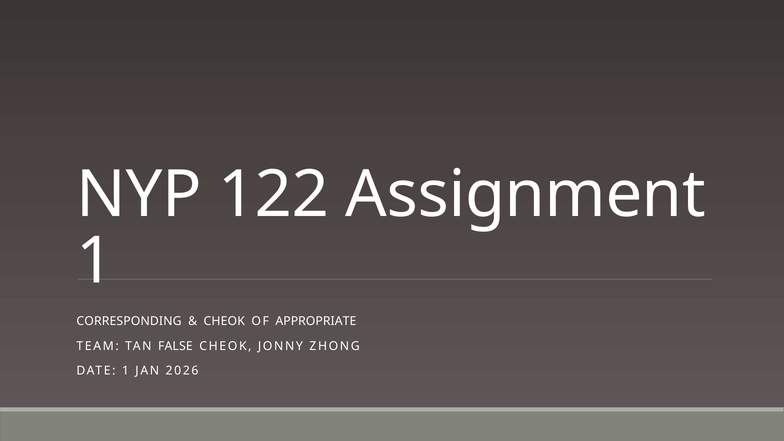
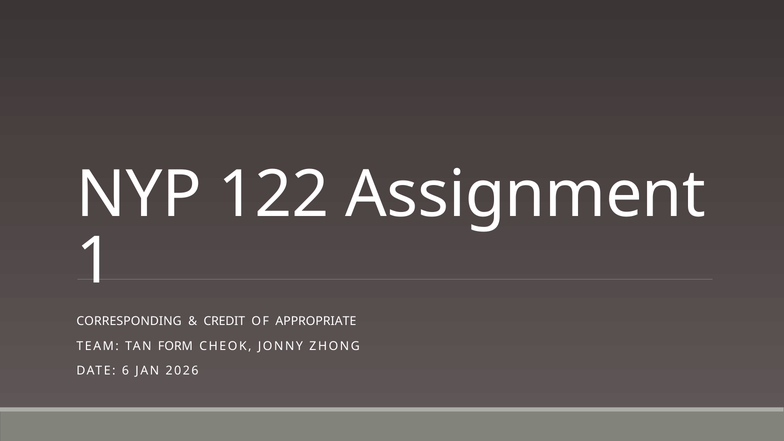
CHEOK at (224, 321): CHEOK -> CREDIT
FALSE: FALSE -> FORM
DATE 1: 1 -> 6
